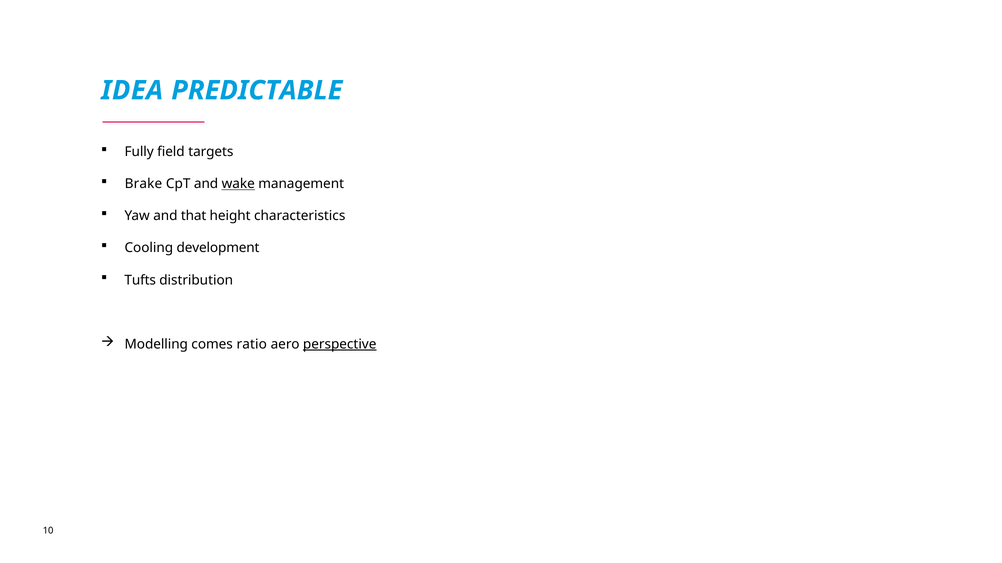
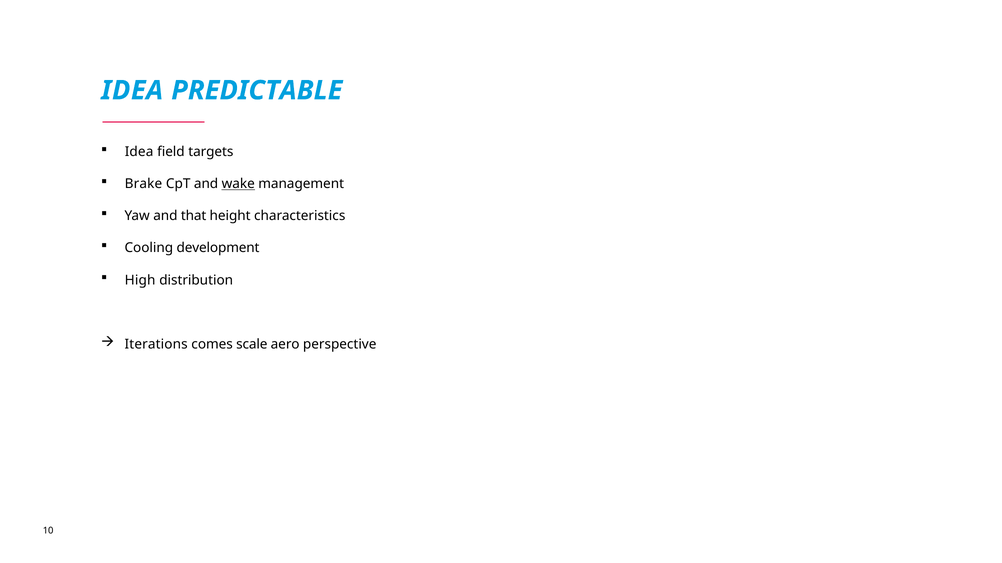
Fully at (139, 152): Fully -> Idea
Tufts: Tufts -> High
Modelling: Modelling -> Iterations
ratio: ratio -> scale
perspective underline: present -> none
